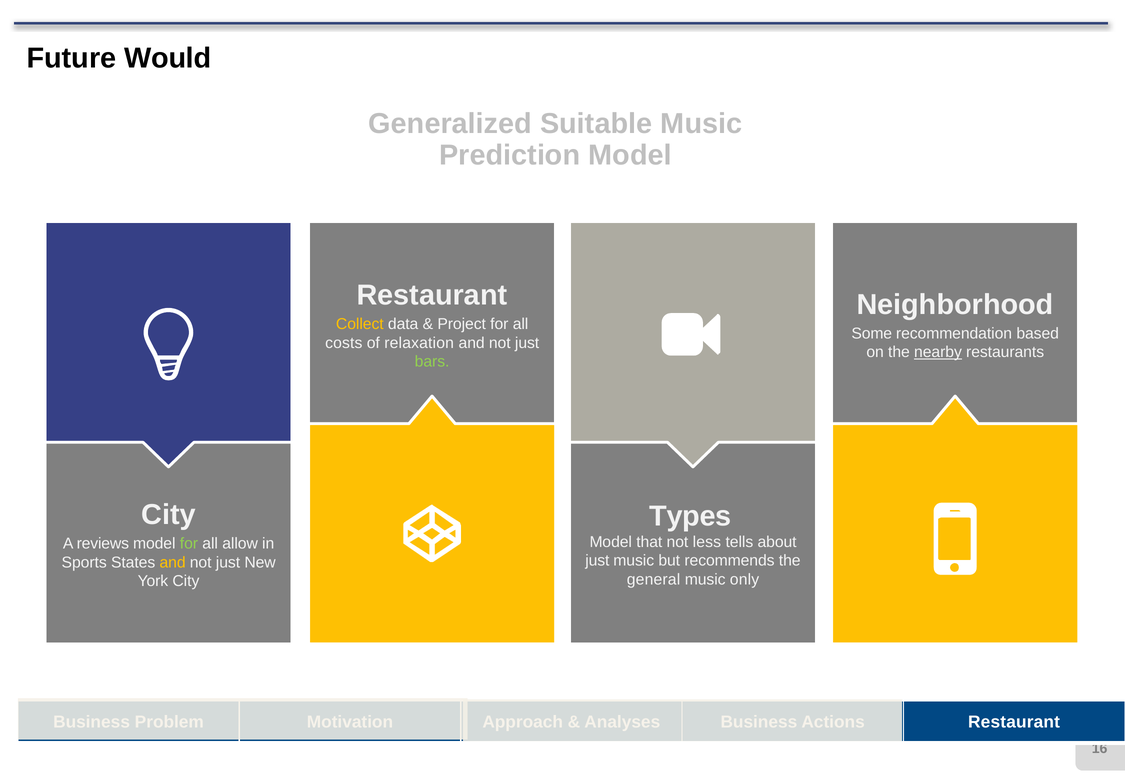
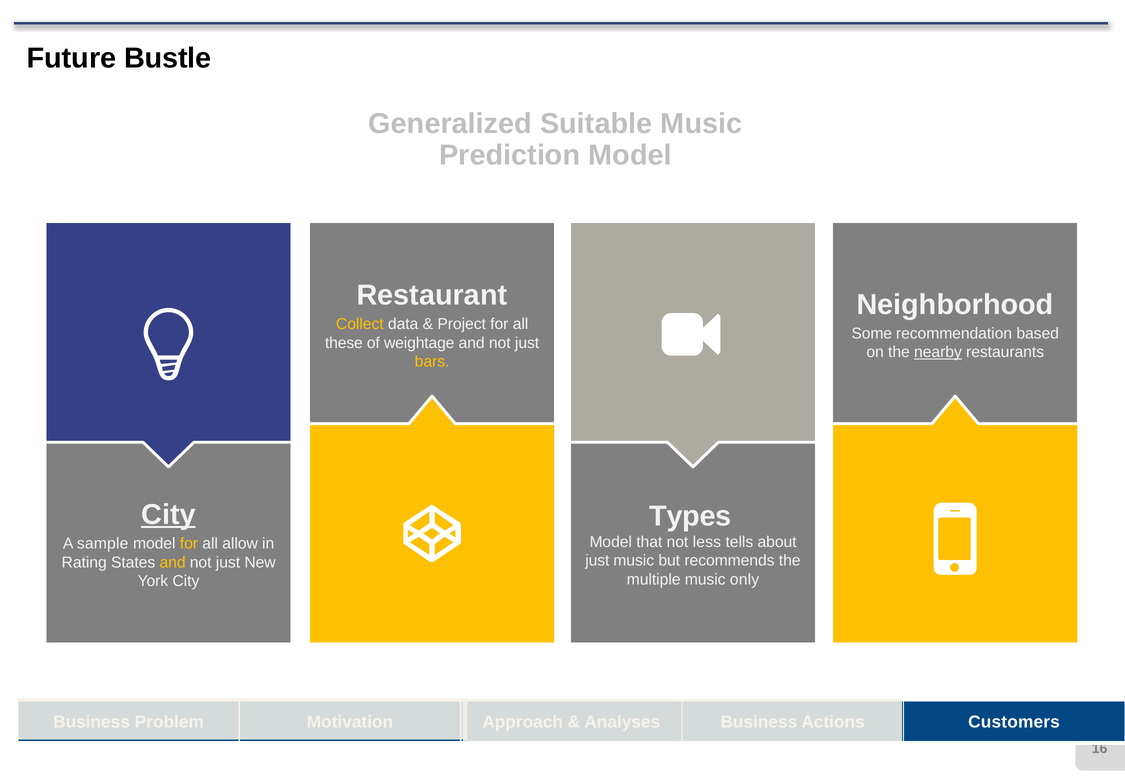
Would: Would -> Bustle
costs: costs -> these
relaxation: relaxation -> weightage
bars colour: light green -> yellow
City at (168, 515) underline: none -> present
reviews: reviews -> sample
for at (189, 544) colour: light green -> yellow
Sports: Sports -> Rating
general: general -> multiple
Restaurant at (1014, 723): Restaurant -> Customers
